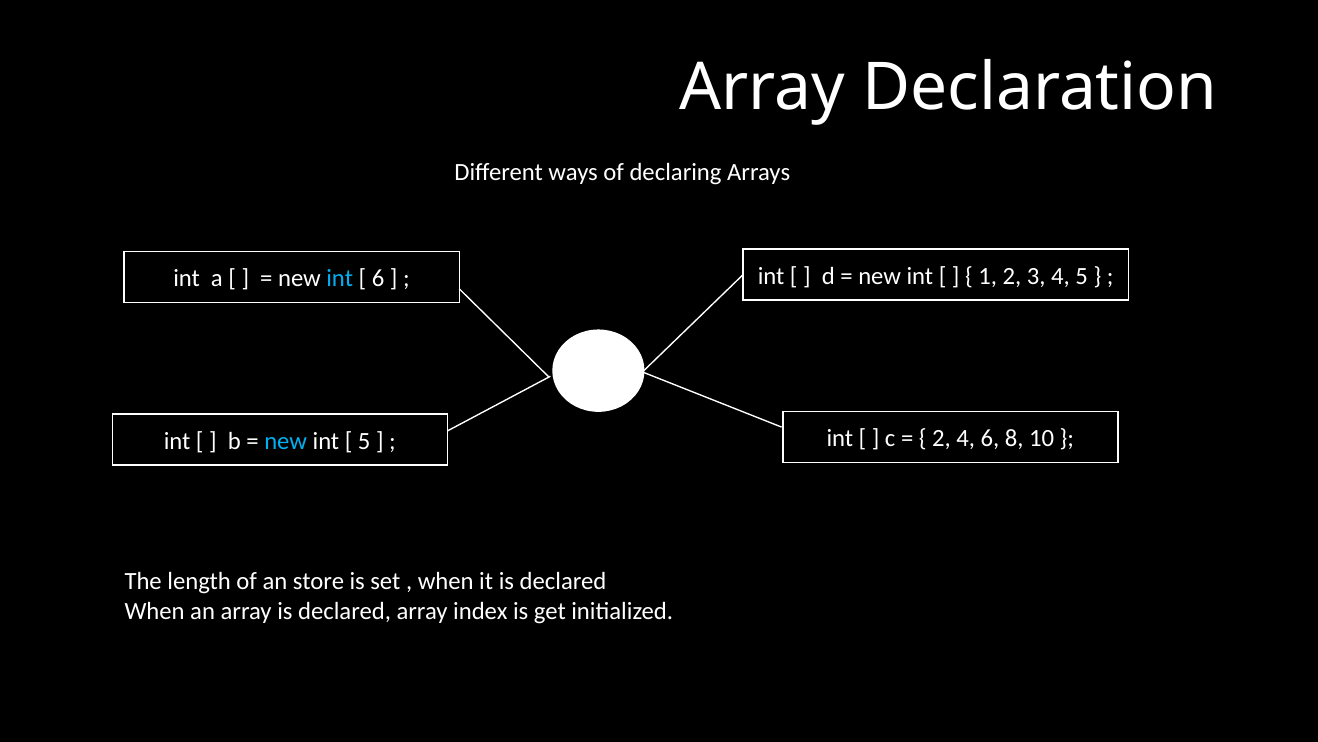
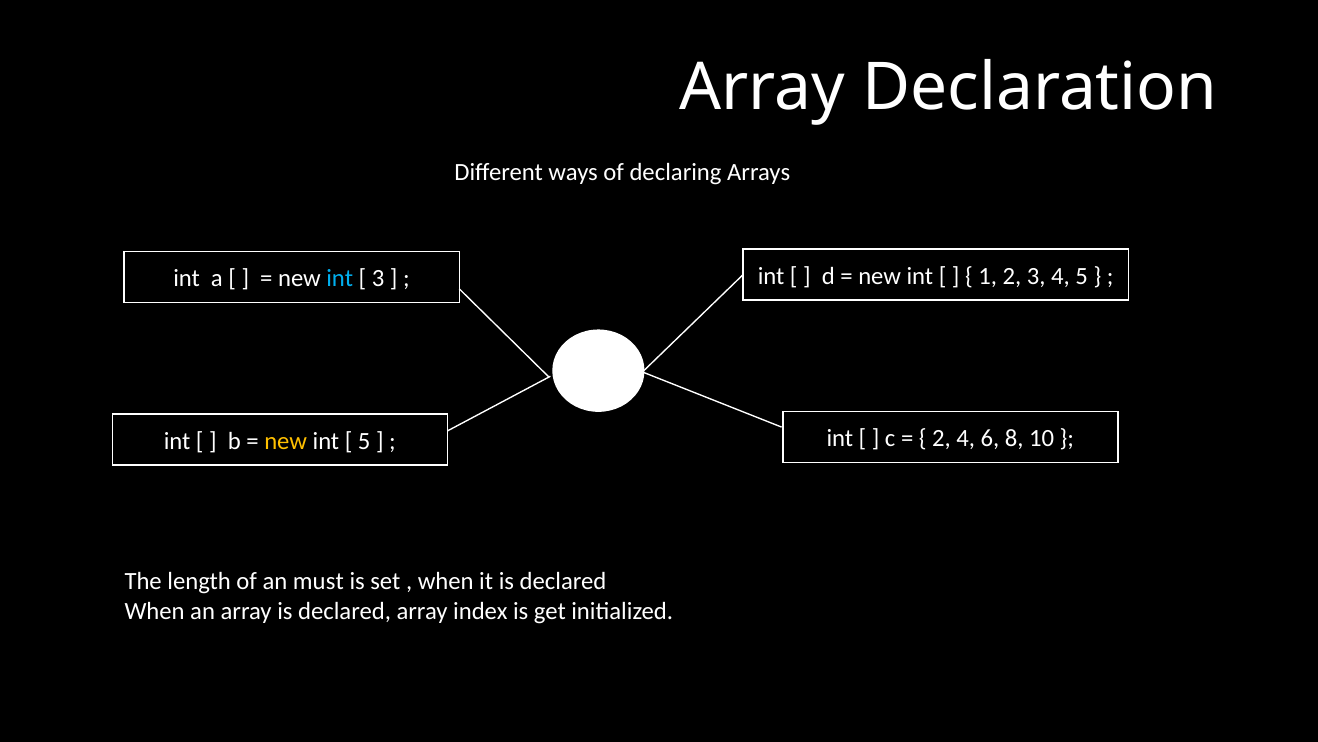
6 at (378, 278): 6 -> 3
new at (286, 441) colour: light blue -> yellow
store: store -> must
